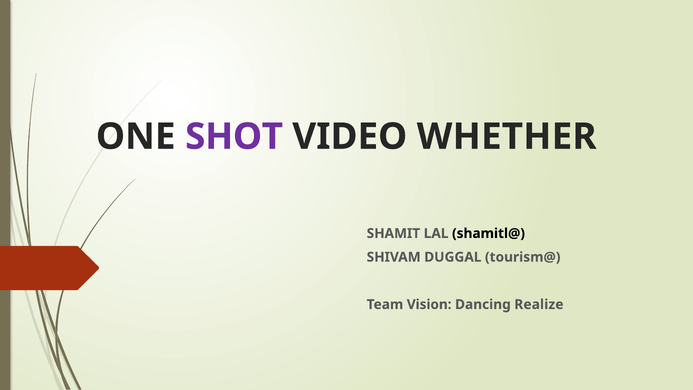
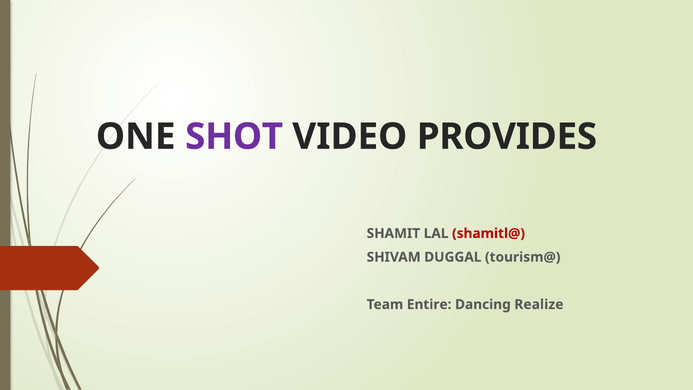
WHETHER: WHETHER -> PROVIDES
shamitl@ colour: black -> red
Vision: Vision -> Entire
